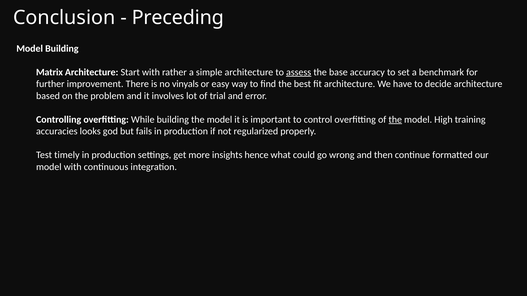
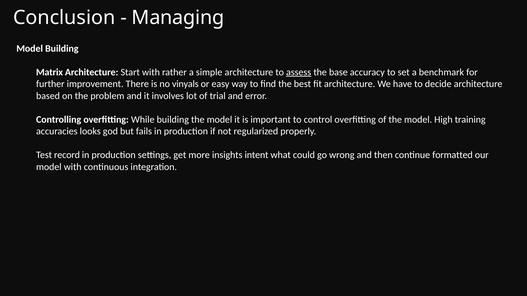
Preceding: Preceding -> Managing
the at (395, 120) underline: present -> none
timely: timely -> record
hence: hence -> intent
